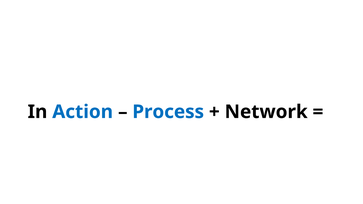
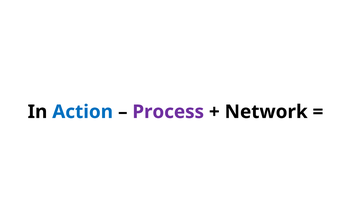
Process colour: blue -> purple
